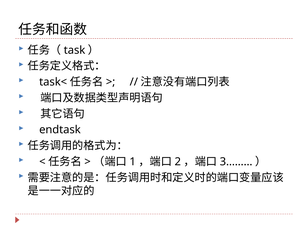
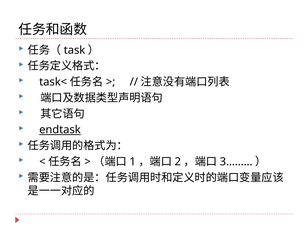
endtask underline: none -> present
